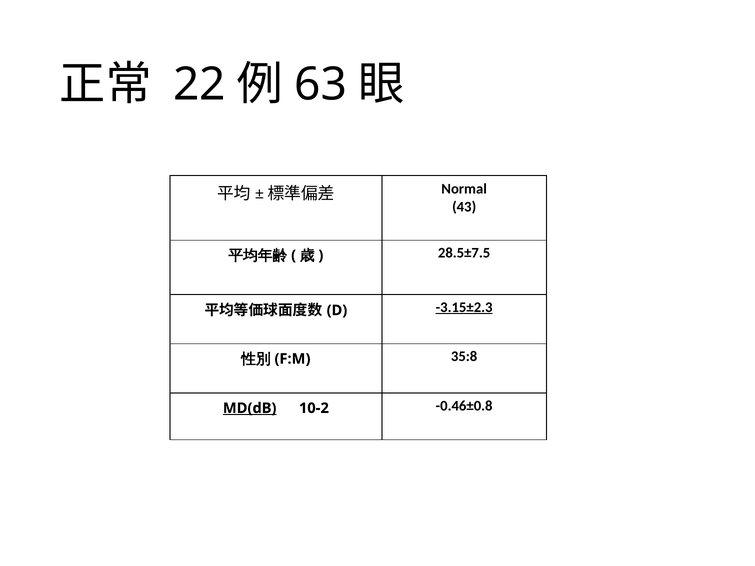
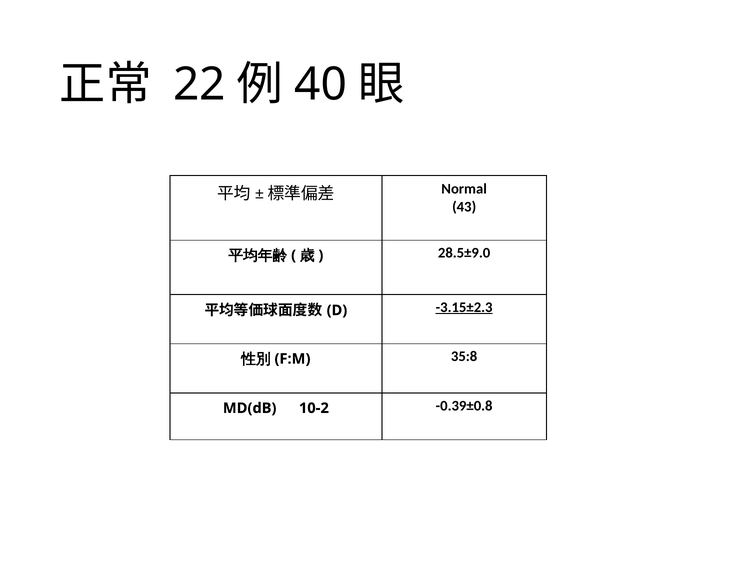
63: 63 -> 40
28.5±7.5: 28.5±7.5 -> 28.5±9.0
MD(dB underline: present -> none
-0.46±0.8: -0.46±0.8 -> -0.39±0.8
